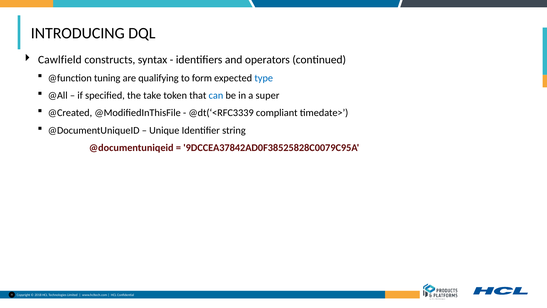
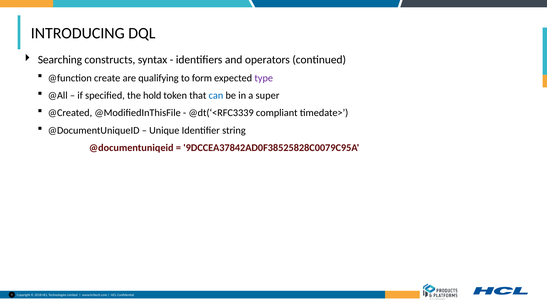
Cawlfield: Cawlfield -> Searching
tuning: tuning -> create
type colour: blue -> purple
take: take -> hold
